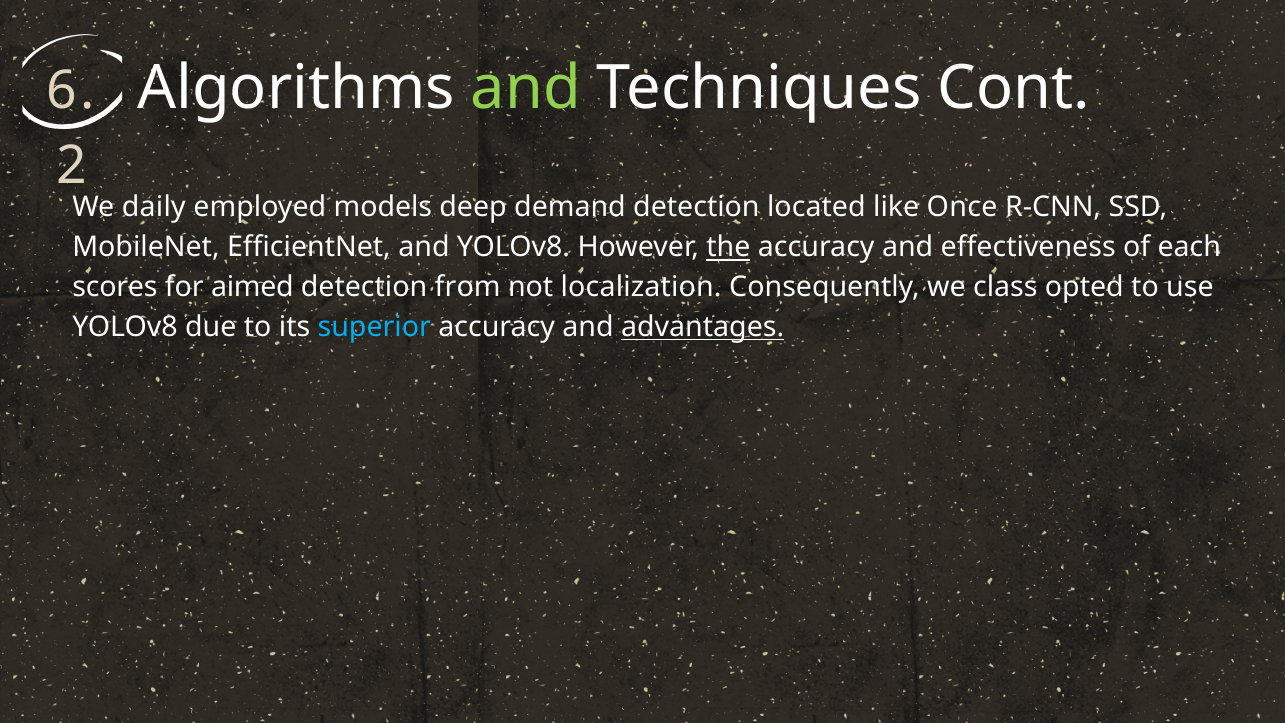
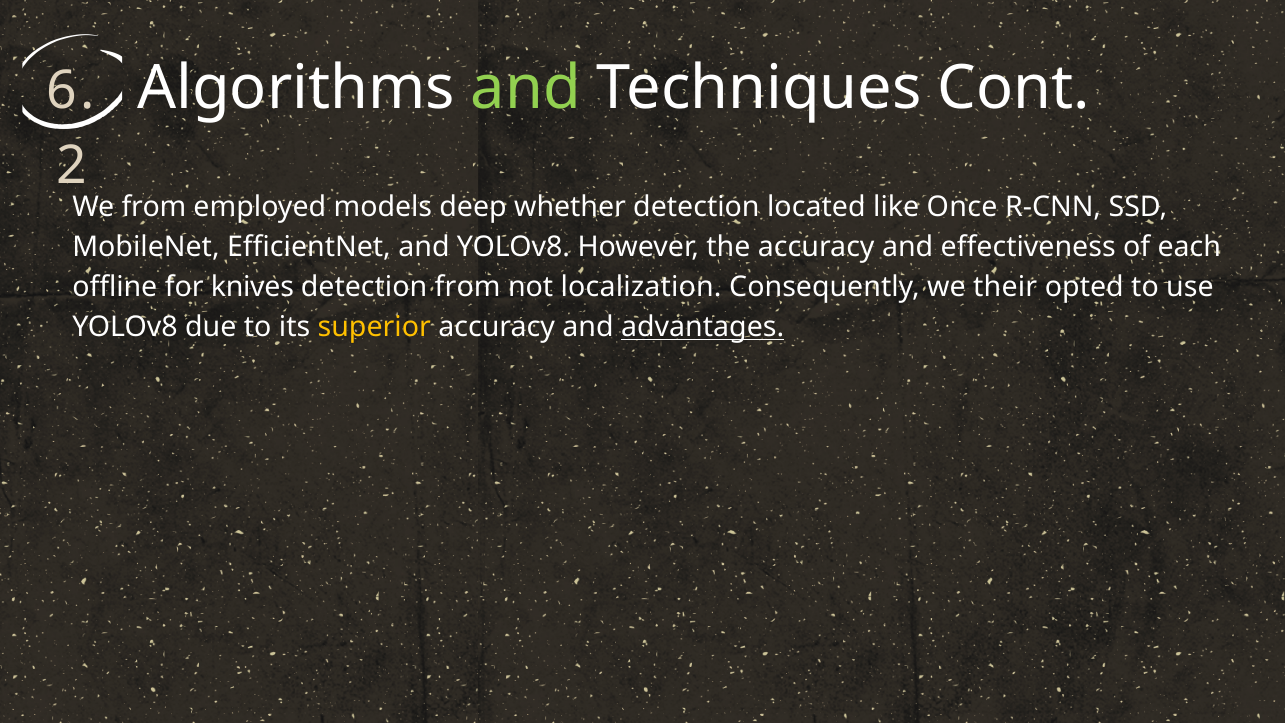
We daily: daily -> from
demand: demand -> whether
the underline: present -> none
scores: scores -> offline
aimed: aimed -> knives
class: class -> their
superior colour: light blue -> yellow
